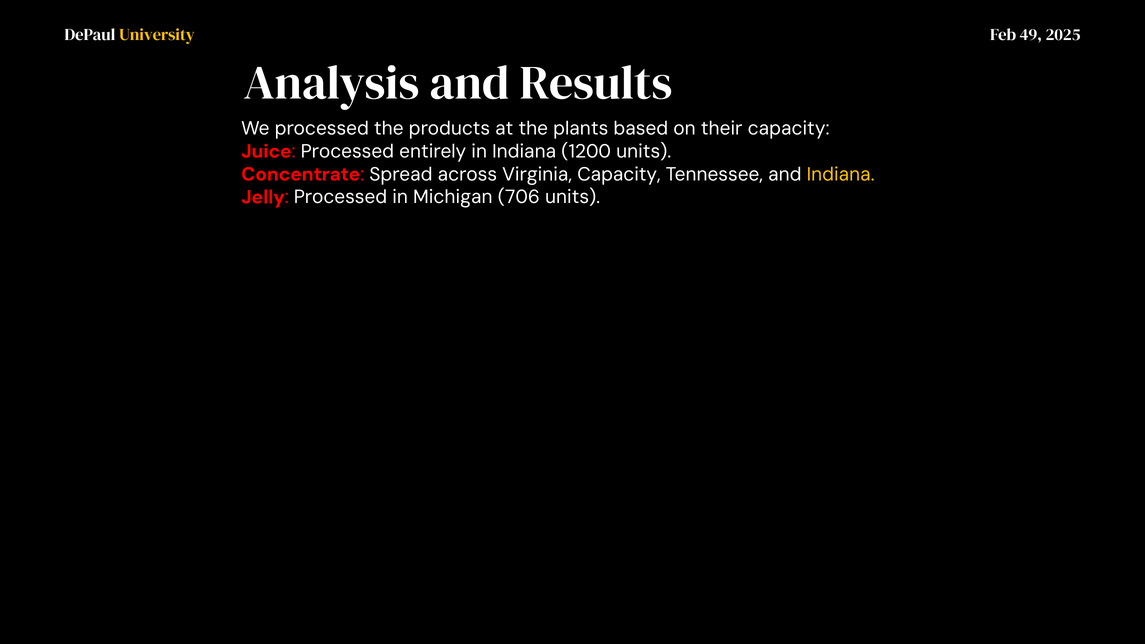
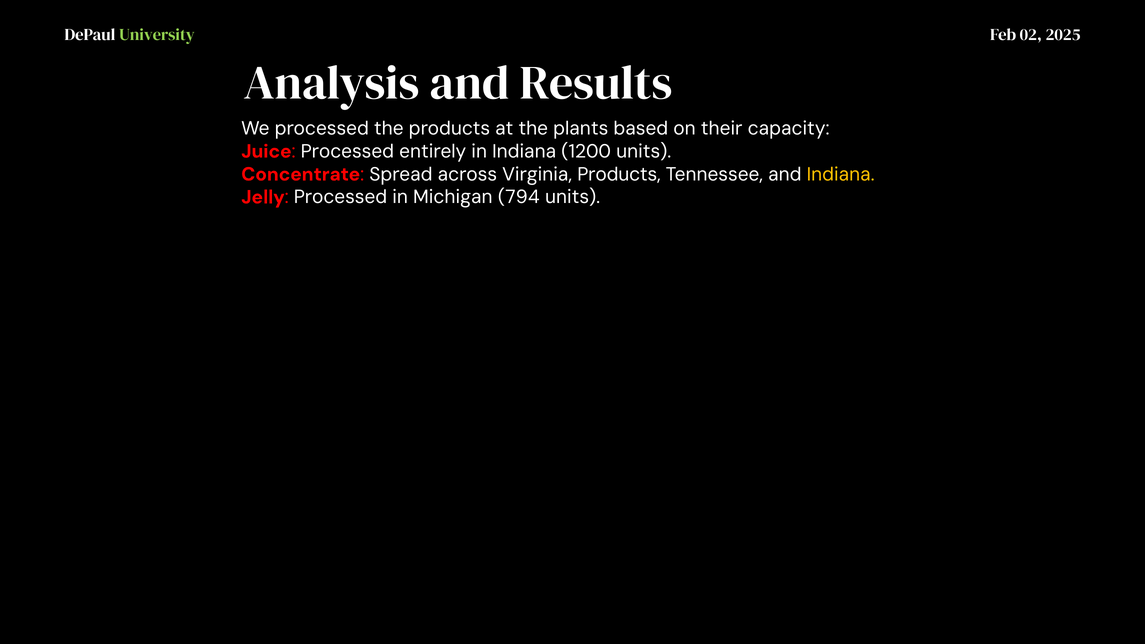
University colour: yellow -> light green
49: 49 -> 02
Virginia Capacity: Capacity -> Products
706: 706 -> 794
